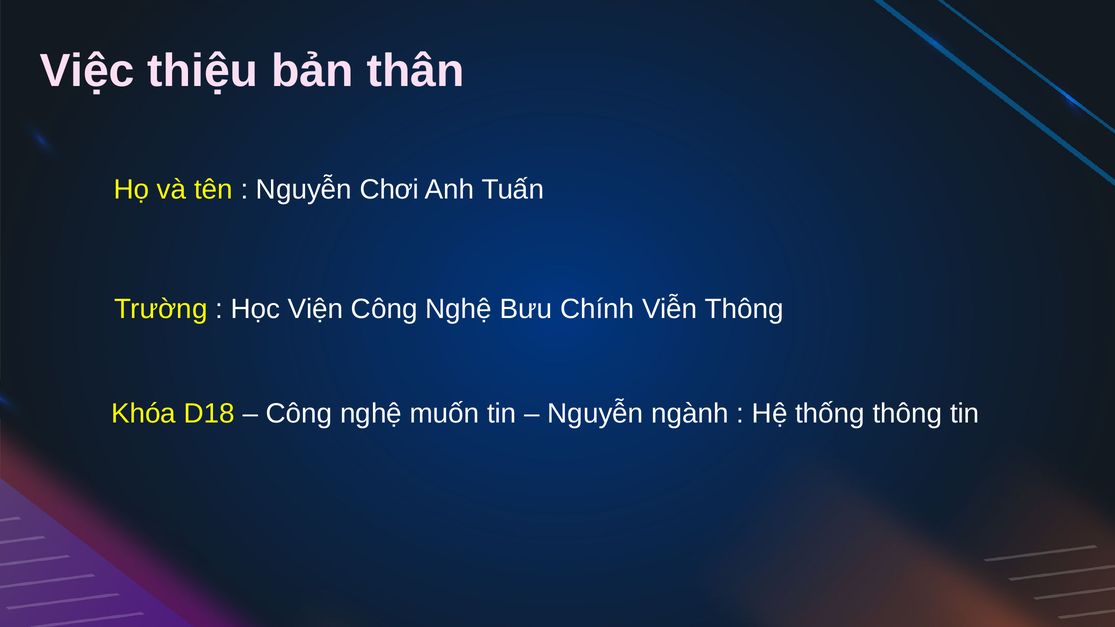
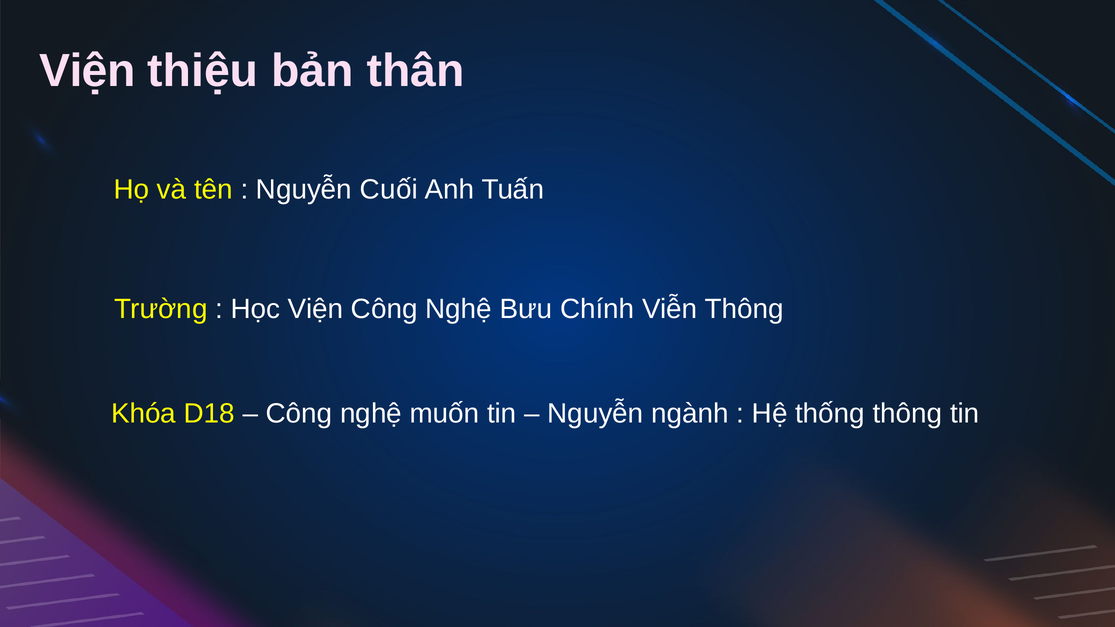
Việc at (87, 71): Việc -> Viện
Chơi: Chơi -> Cuối
